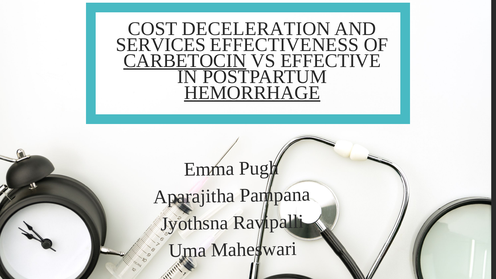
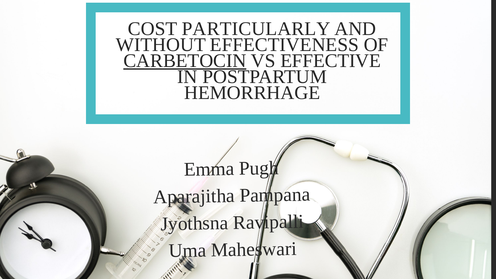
DECELERATION: DECELERATION -> PARTICULARLY
SERVICES: SERVICES -> WITHOUT
HEMORRHAGE underline: present -> none
